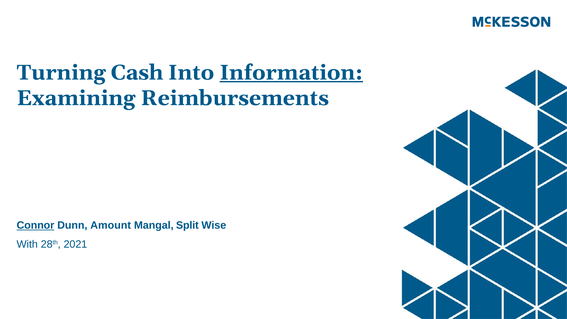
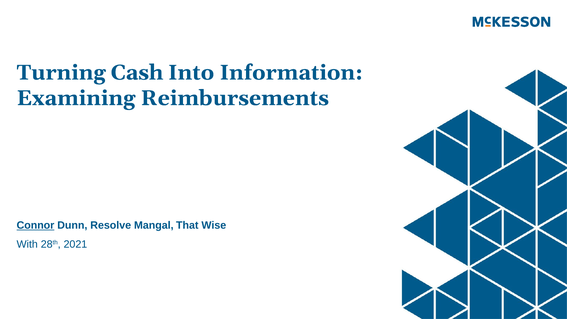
Information underline: present -> none
Amount: Amount -> Resolve
Split: Split -> That
